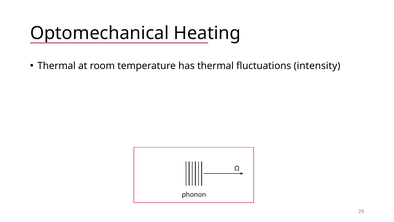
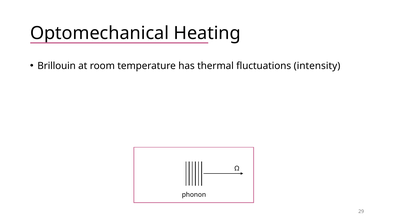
Thermal at (57, 66): Thermal -> Brillouin
